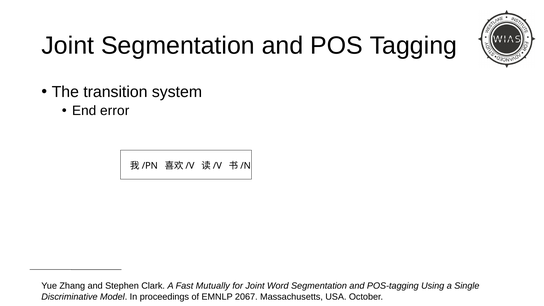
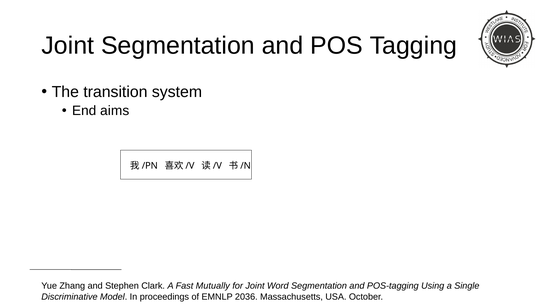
error: error -> aims
2067: 2067 -> 2036
